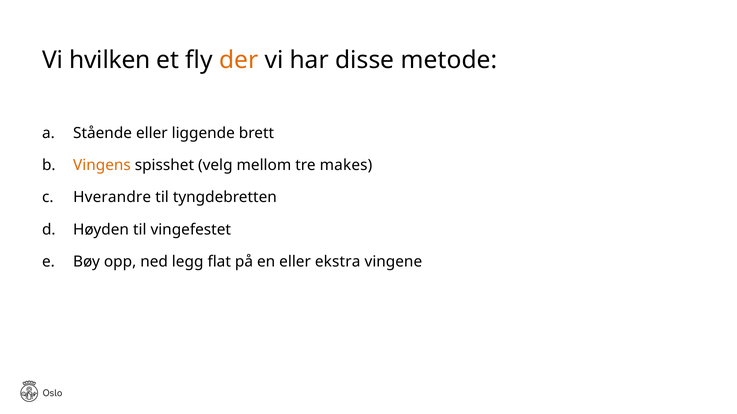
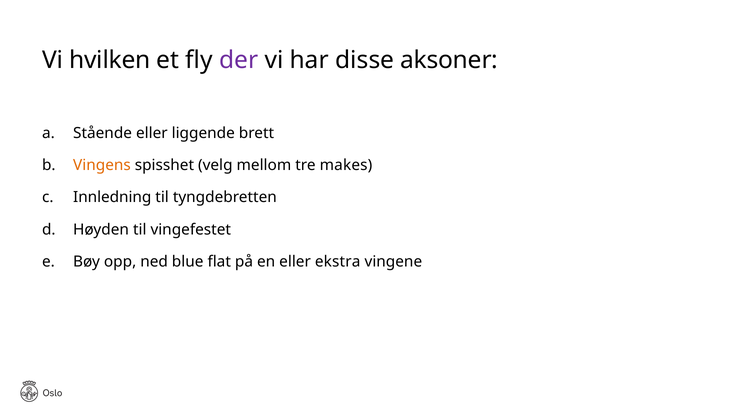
der colour: orange -> purple
metode: metode -> aksoner
Hverandre: Hverandre -> Innledning
legg: legg -> blue
